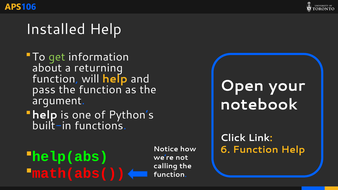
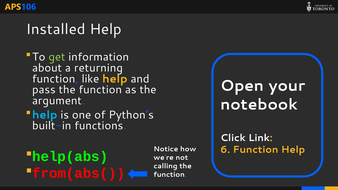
will: will -> like
help at (45, 115) colour: white -> light blue
math(abs(: math(abs( -> from(abs(
